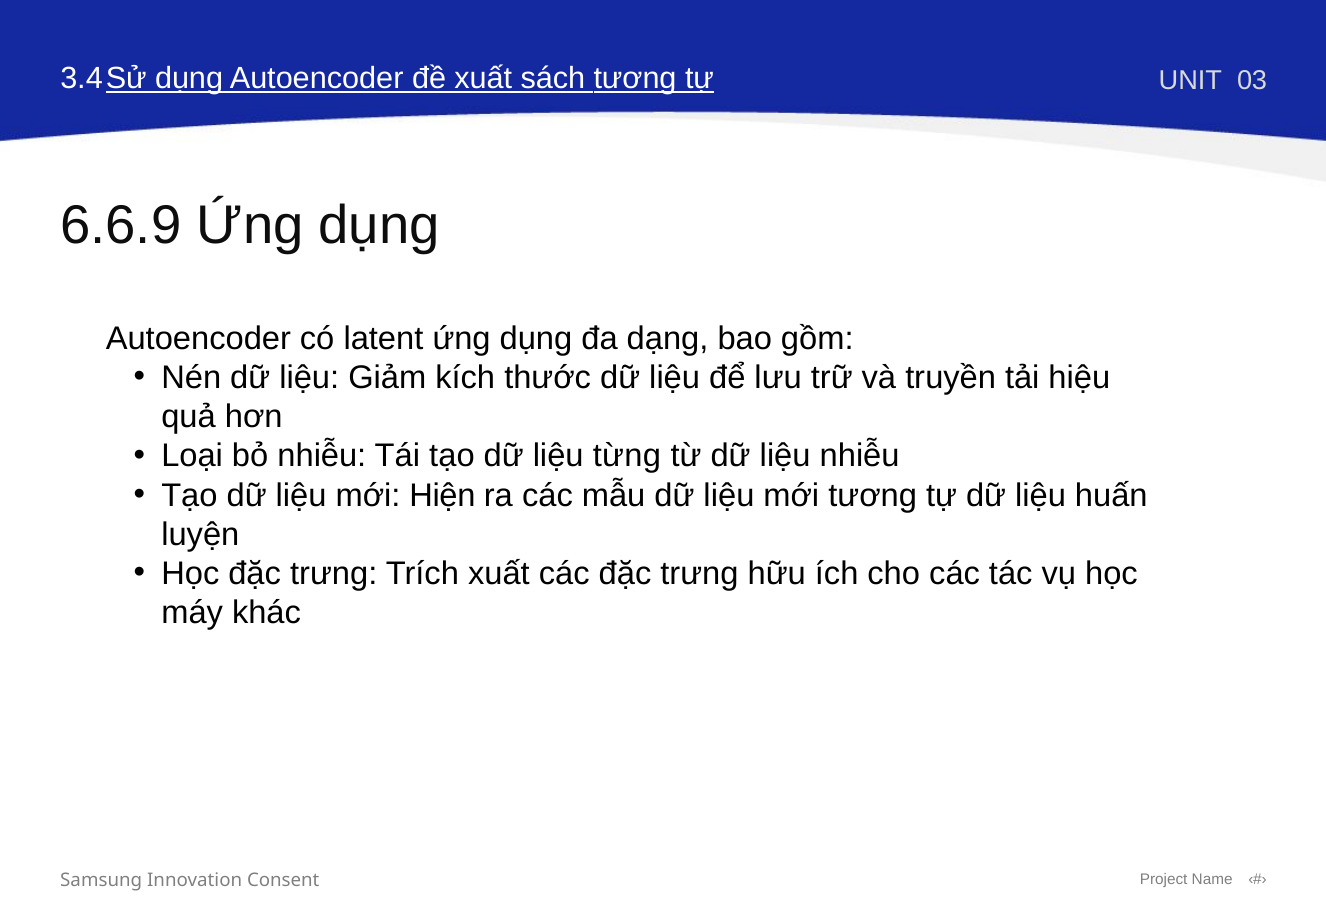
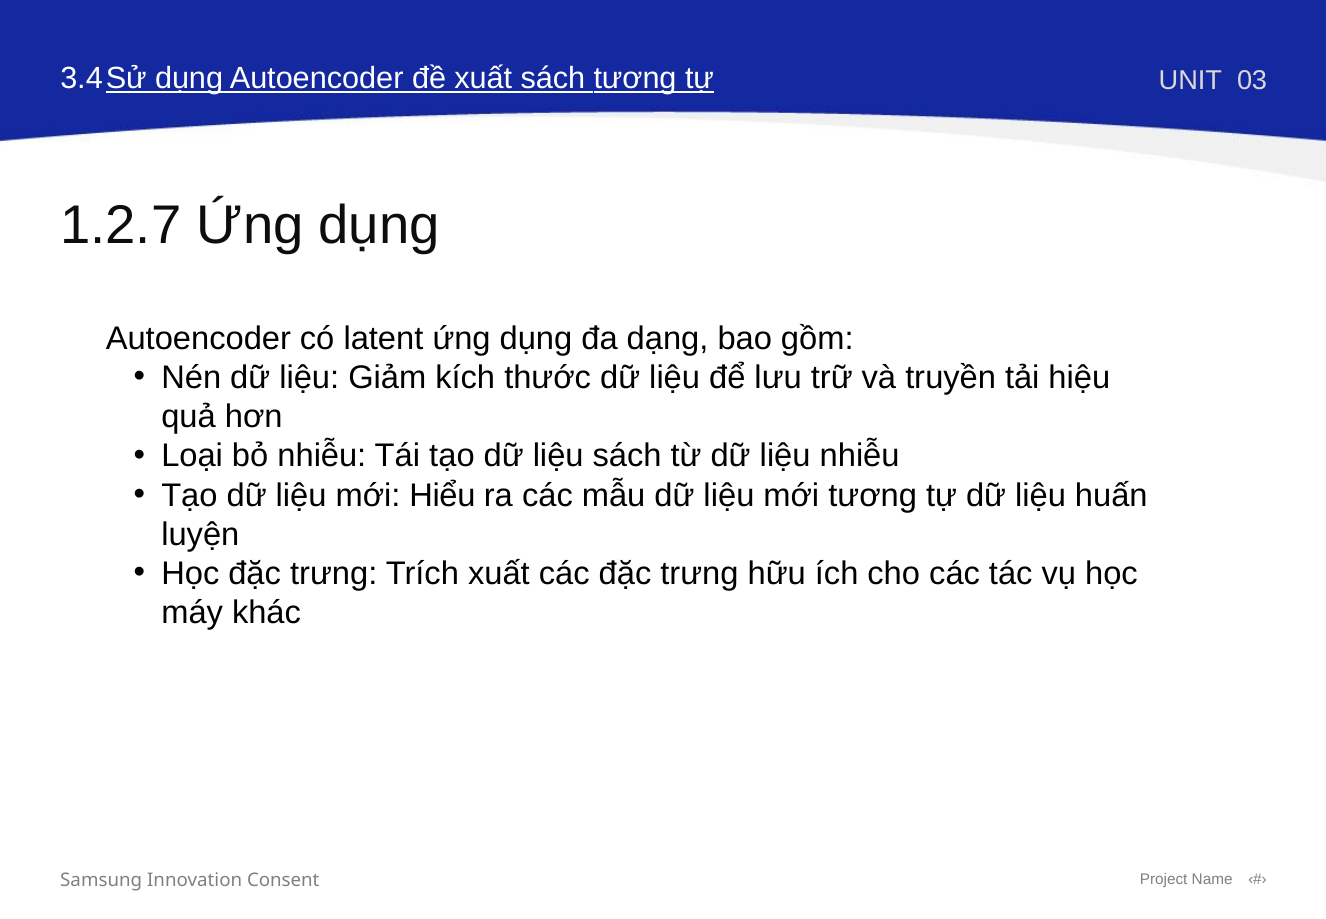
6.6.9: 6.6.9 -> 1.2.7
liệu từng: từng -> sách
Hiện: Hiện -> Hiểu
